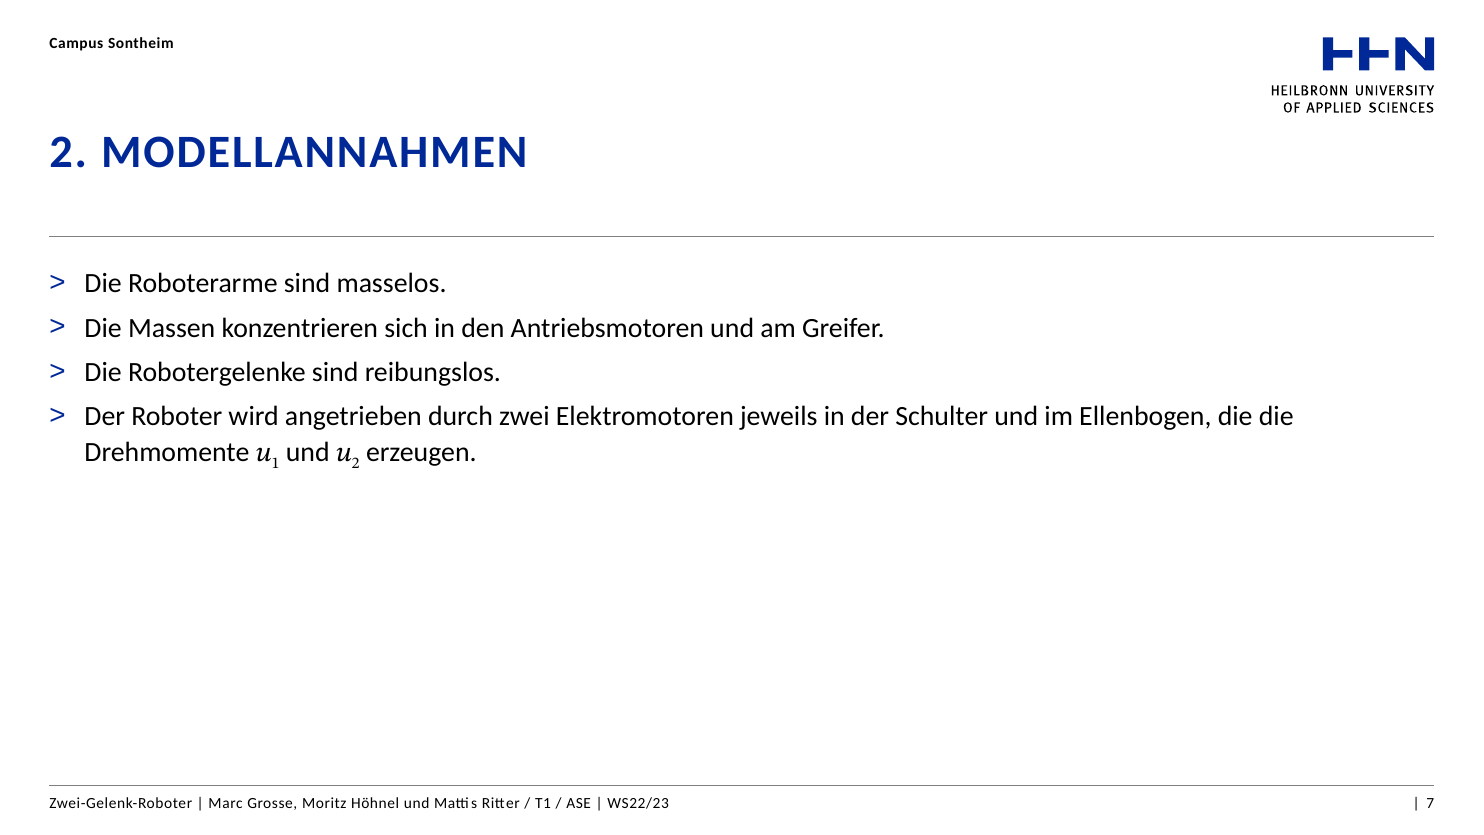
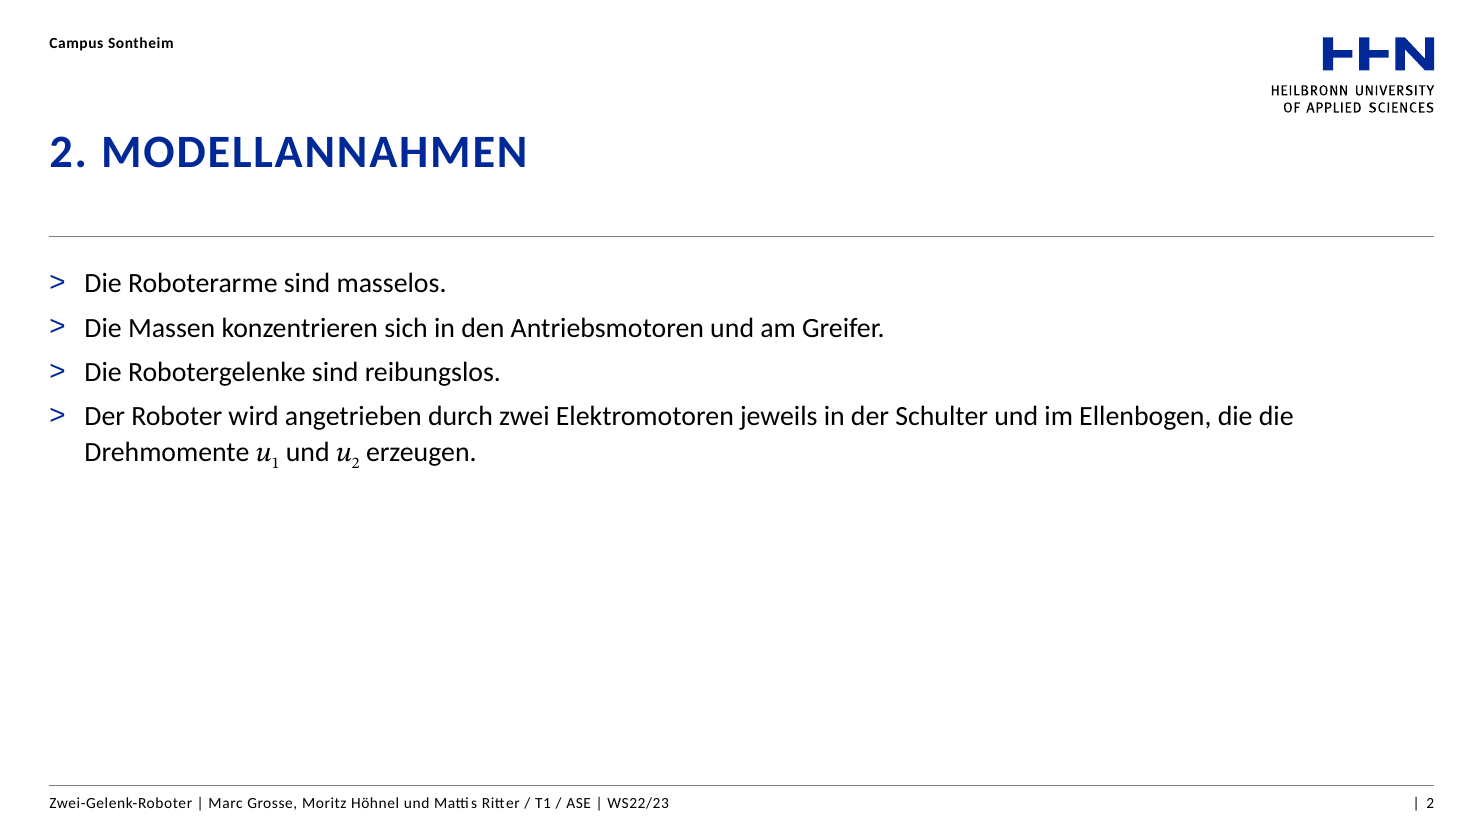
7 at (1430, 803): 7 -> 2
